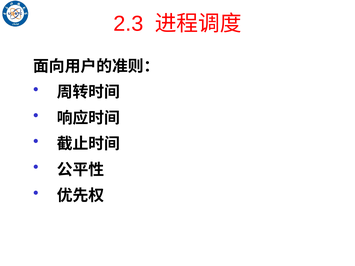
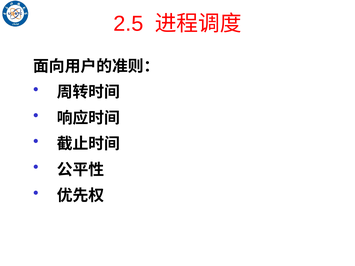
2.3: 2.3 -> 2.5
